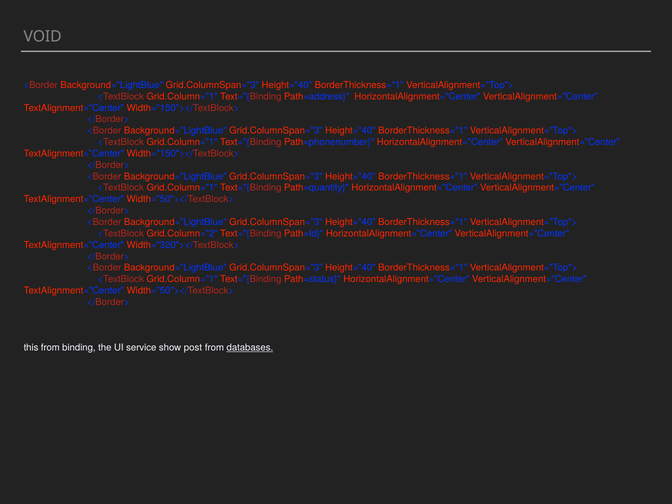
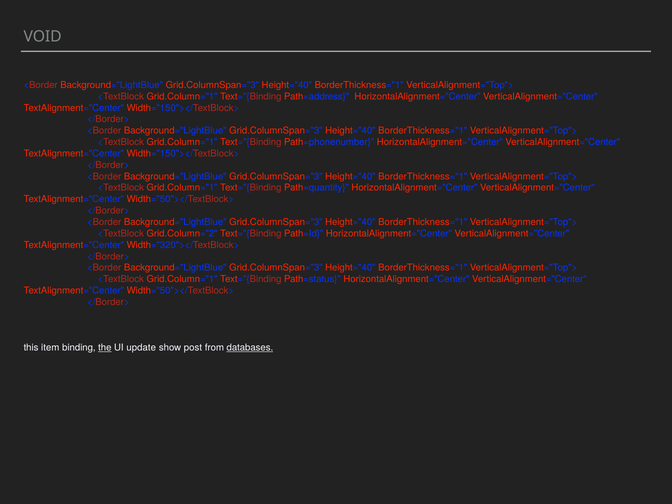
this from: from -> item
the underline: none -> present
service: service -> update
